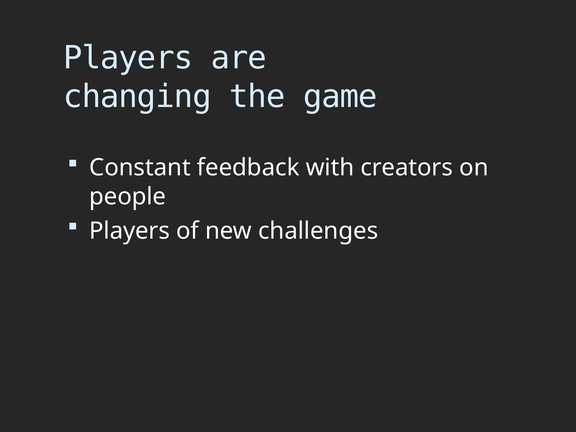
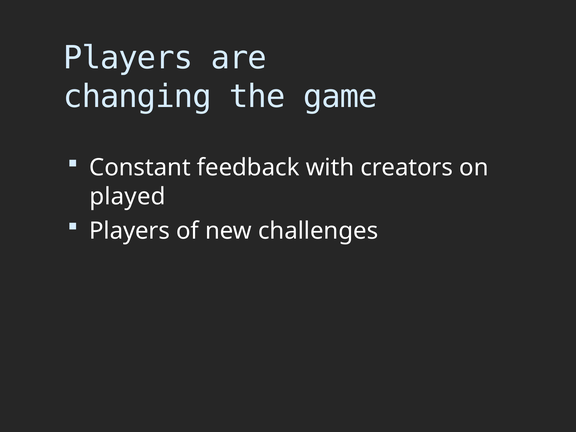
people: people -> played
